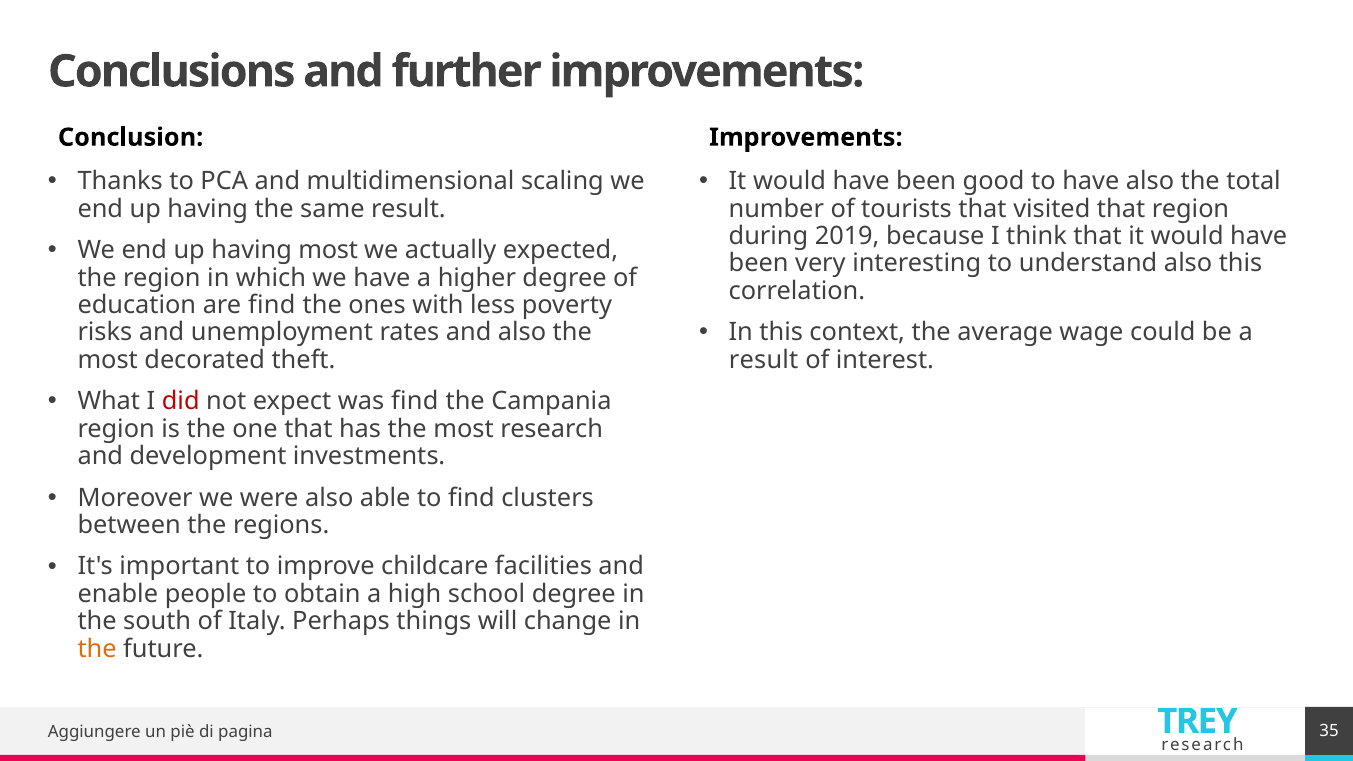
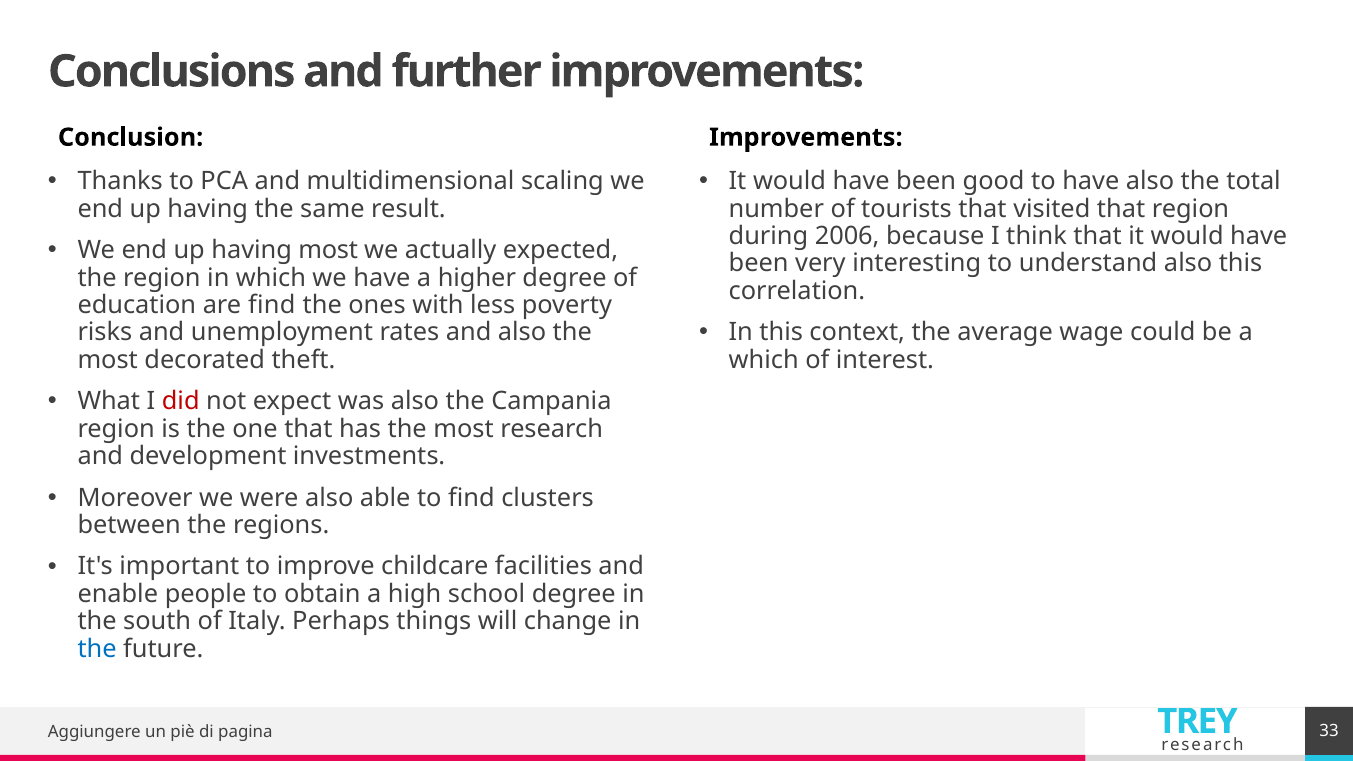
2019: 2019 -> 2006
result at (764, 360): result -> which
was find: find -> also
the at (97, 649) colour: orange -> blue
35: 35 -> 33
